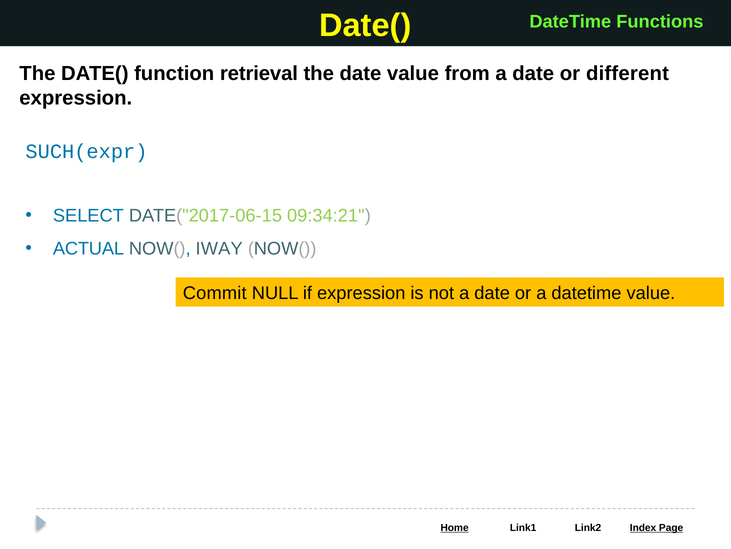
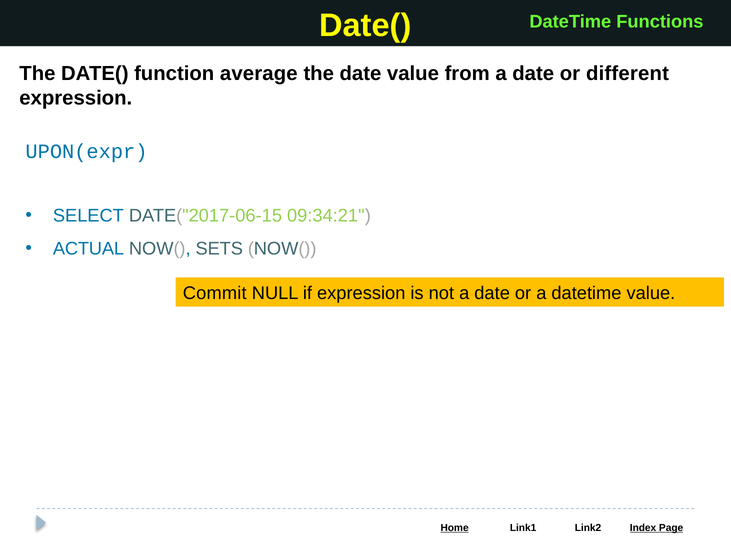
retrieval: retrieval -> average
SUCH(expr: SUCH(expr -> UPON(expr
IWAY: IWAY -> SETS
